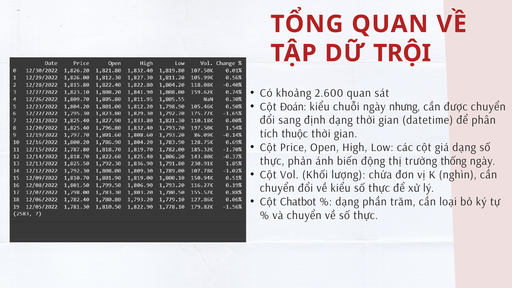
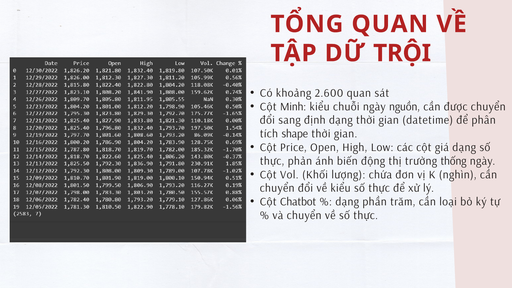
Đoán: Đoán -> Minh
nhưng: nhưng -> nguồn
thuộc: thuộc -> shape
